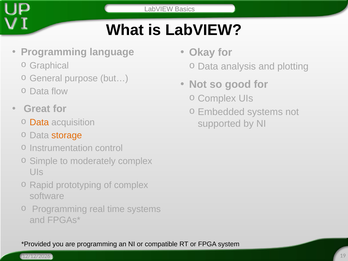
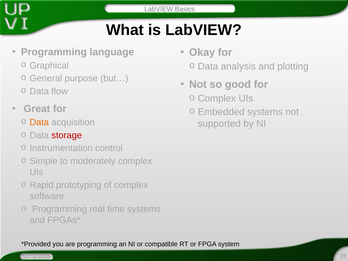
storage colour: orange -> red
